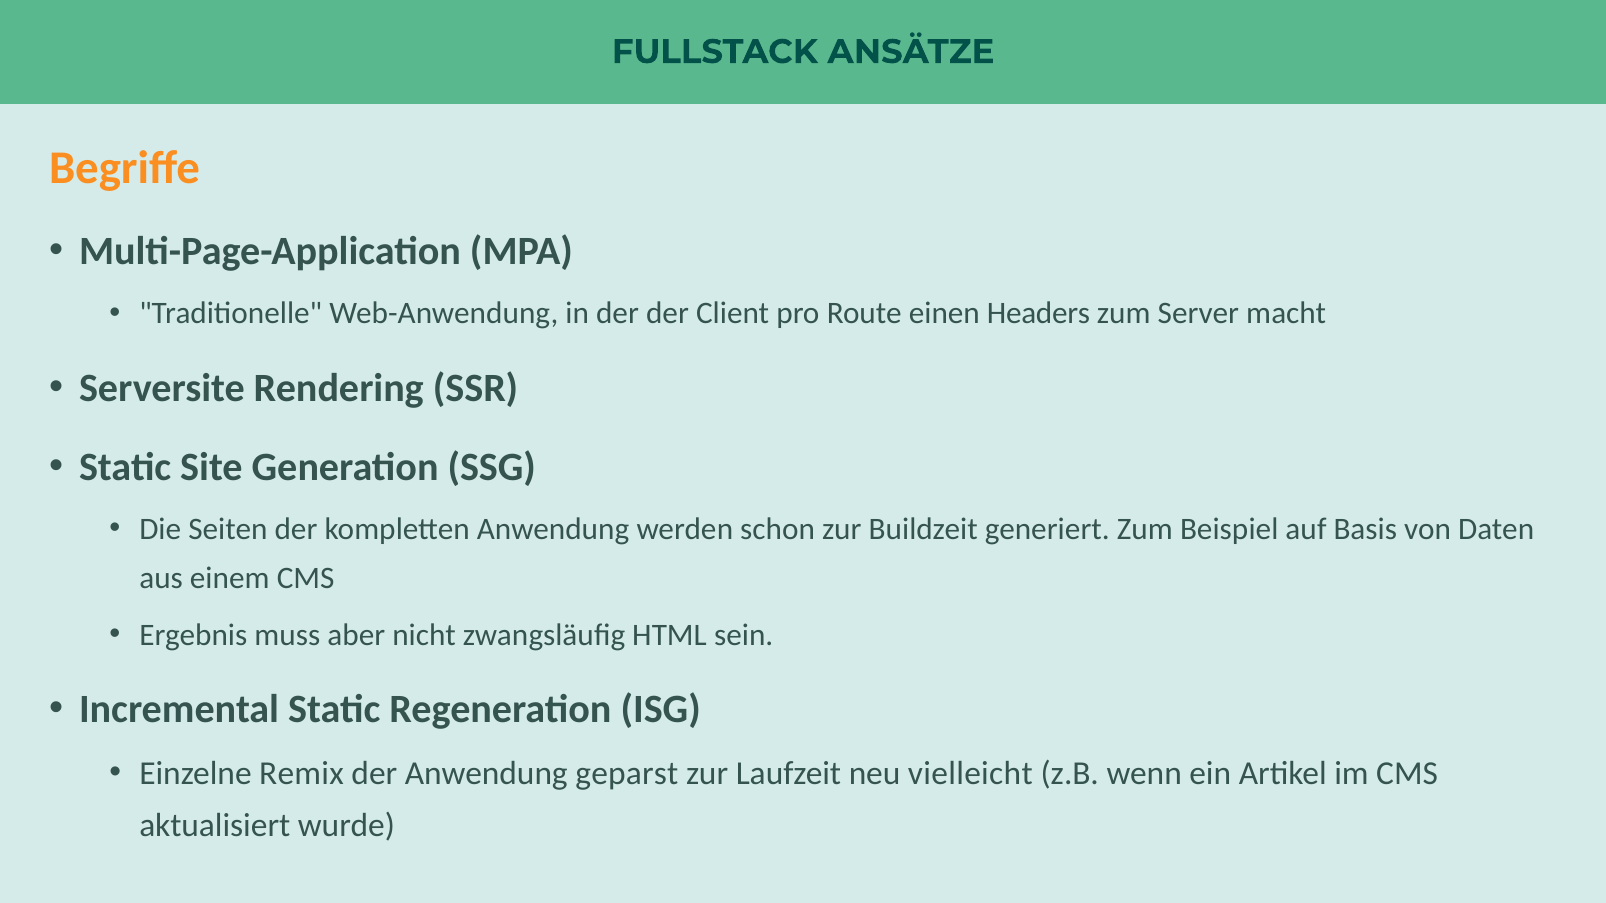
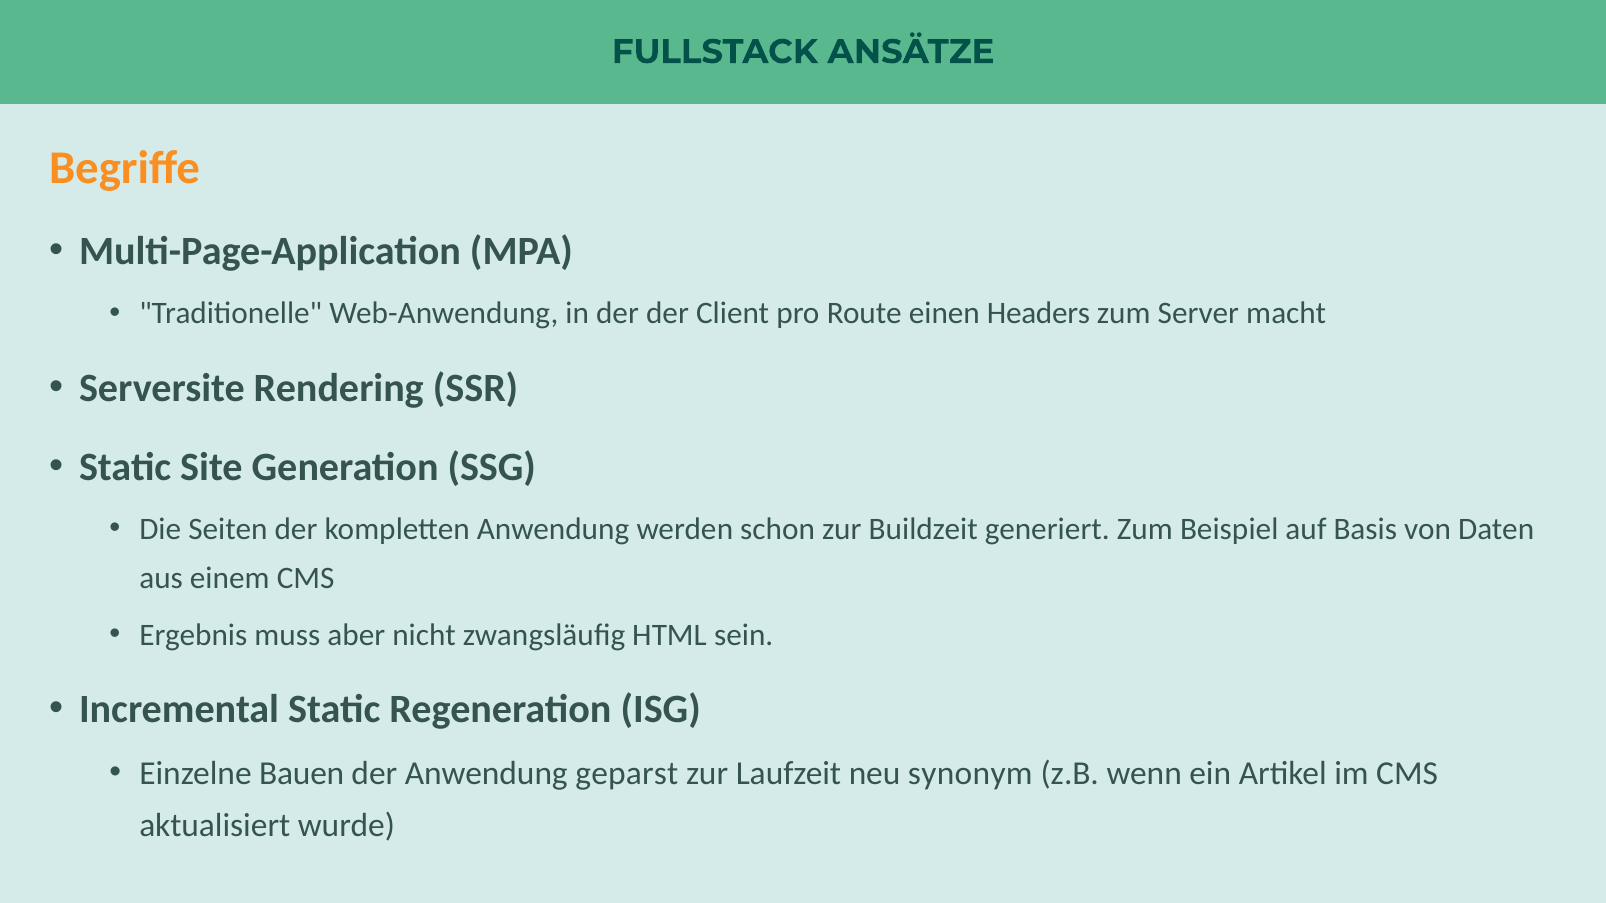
Remix: Remix -> Bauen
vielleicht: vielleicht -> synonym
